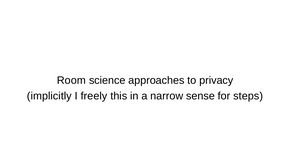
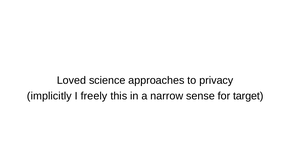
Room: Room -> Loved
steps: steps -> target
